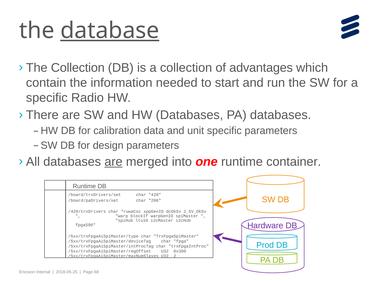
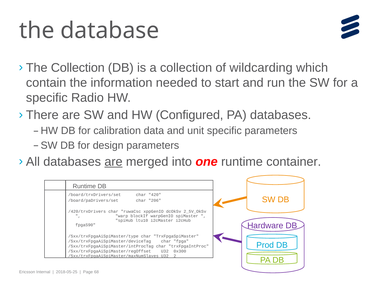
database underline: present -> none
advantages: advantages -> wildcarding
HW Databases: Databases -> Configured
